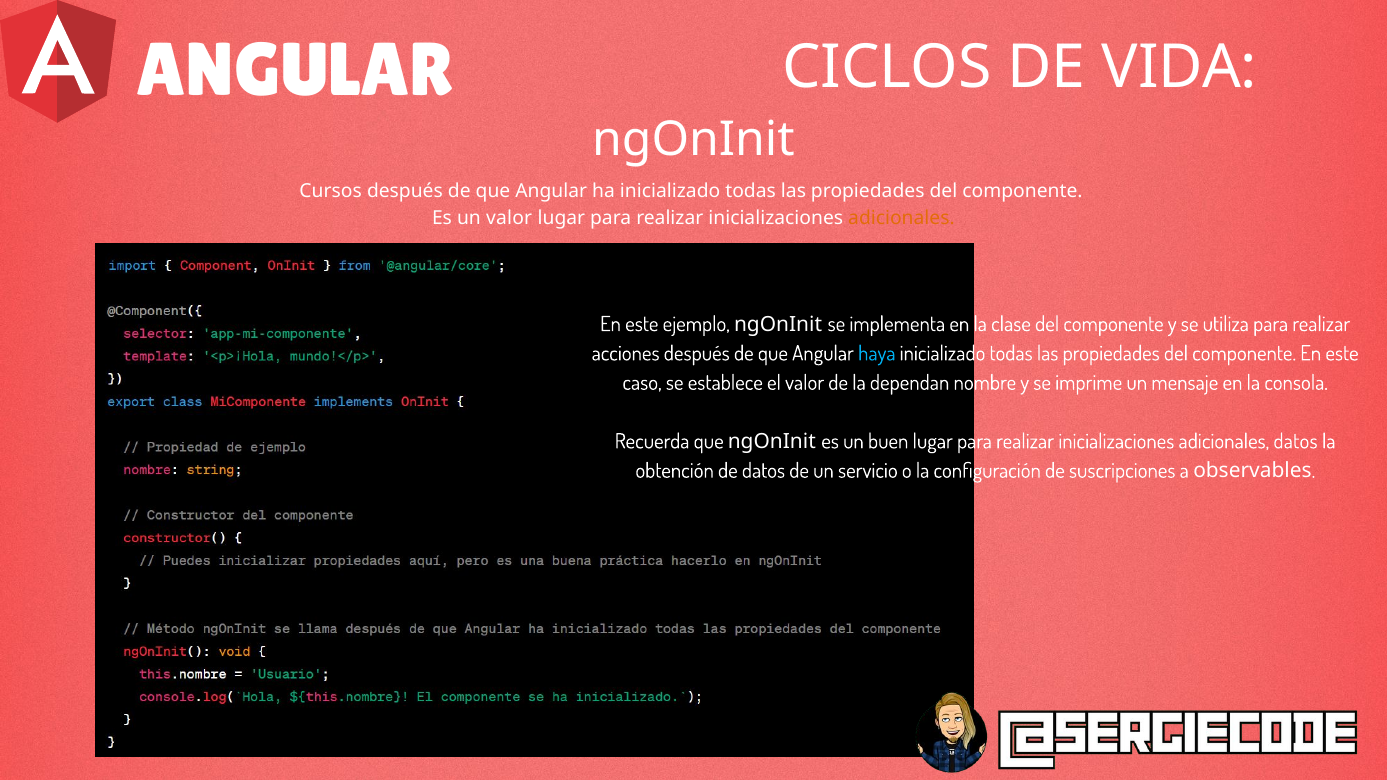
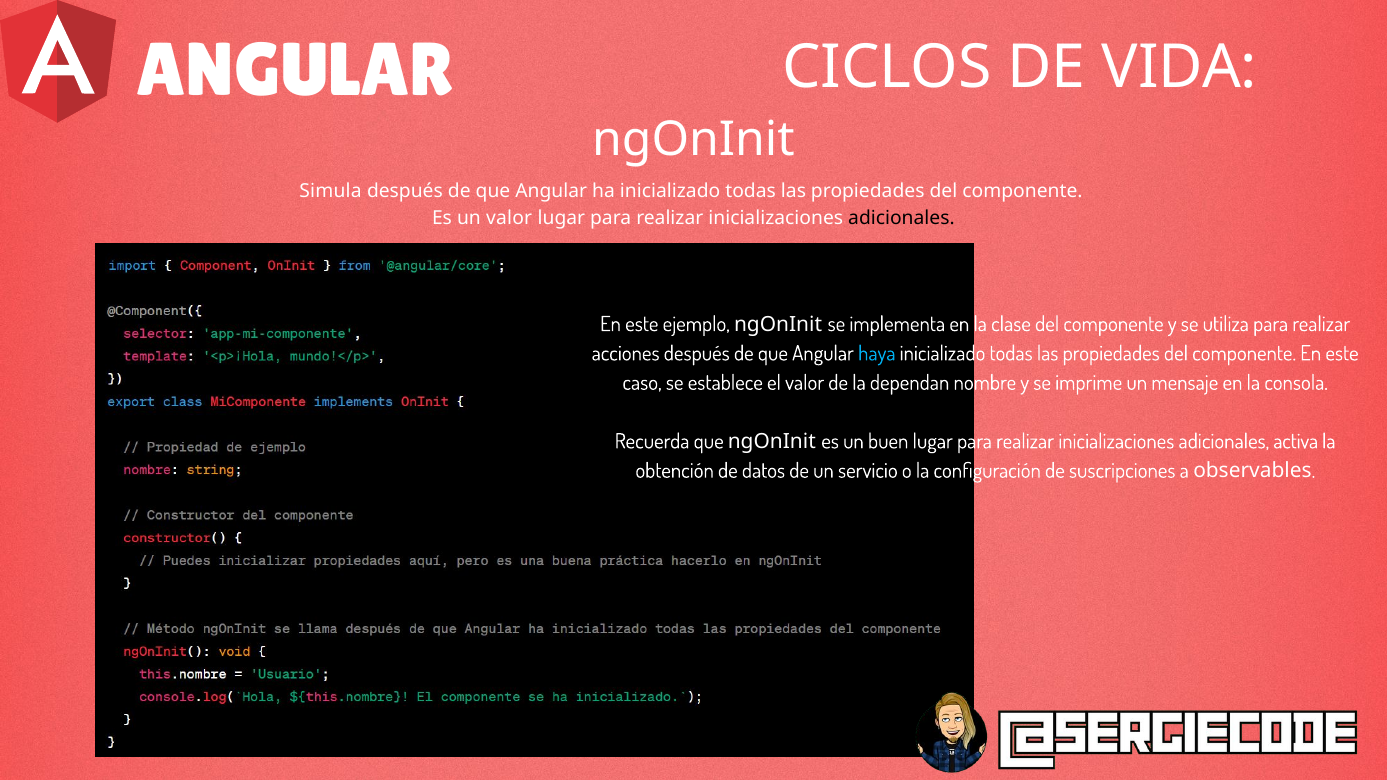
Cursos: Cursos -> Simula
adicionales at (901, 219) colour: orange -> black
adicionales datos: datos -> activa
